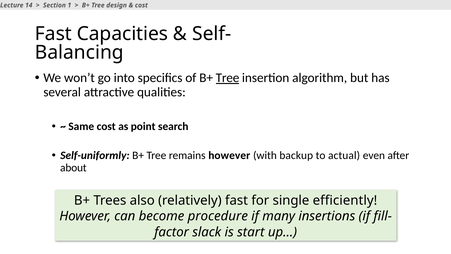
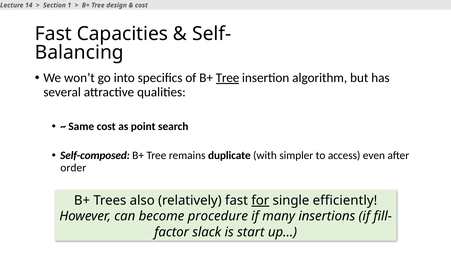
Self-uniformly: Self-uniformly -> Self-composed
remains however: however -> duplicate
backup: backup -> simpler
actual: actual -> access
about: about -> order
for underline: none -> present
